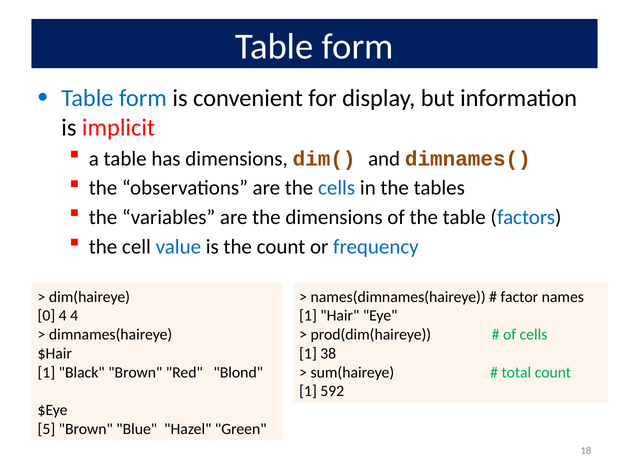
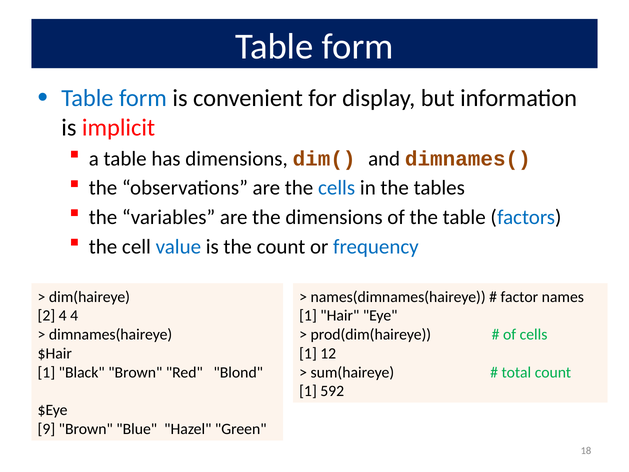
0: 0 -> 2
38: 38 -> 12
5: 5 -> 9
